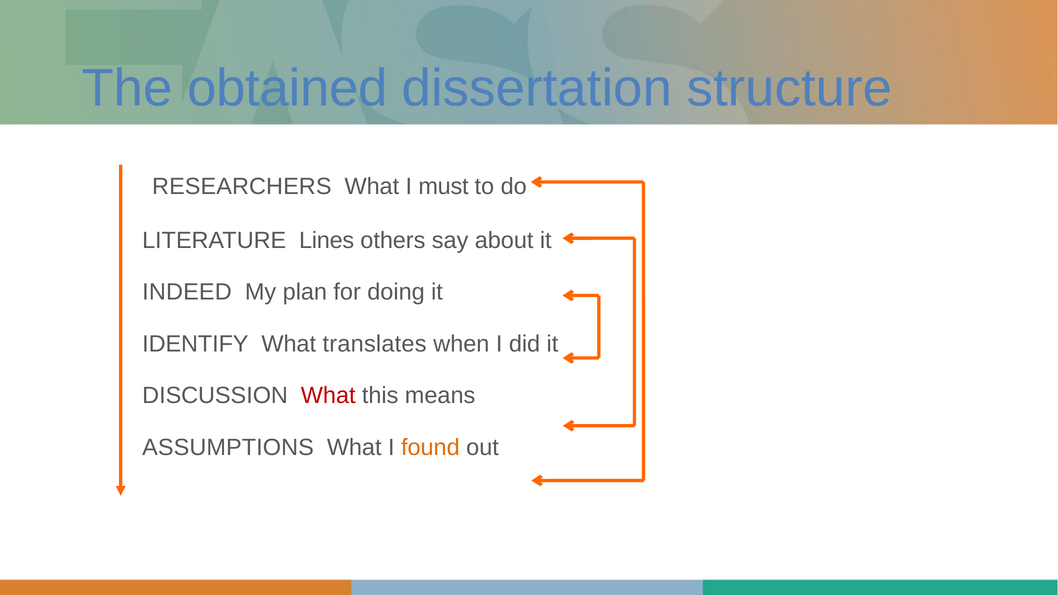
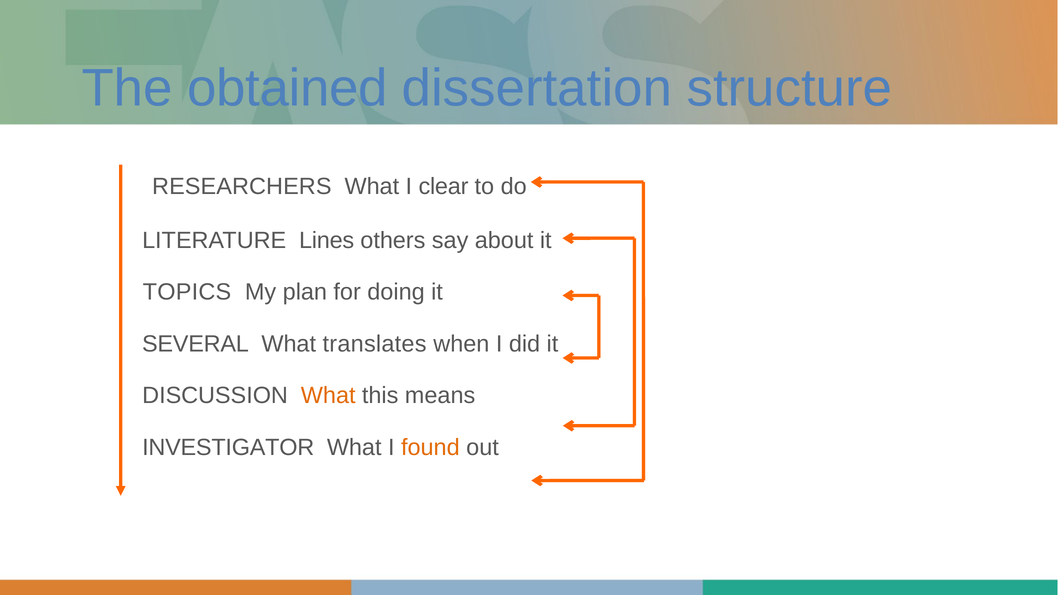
must: must -> clear
INDEED: INDEED -> TOPICS
IDENTIFY: IDENTIFY -> SEVERAL
What at (328, 396) colour: red -> orange
ASSUMPTIONS: ASSUMPTIONS -> INVESTIGATOR
